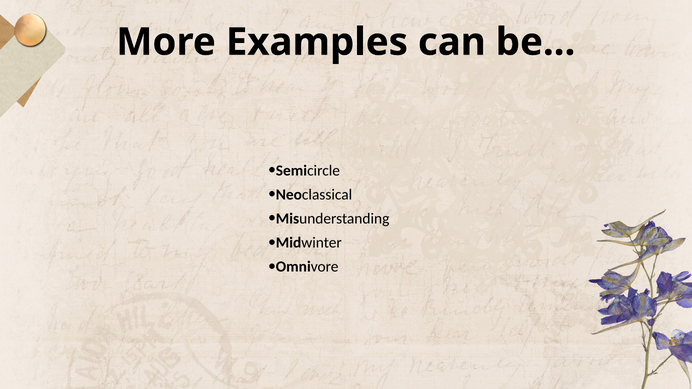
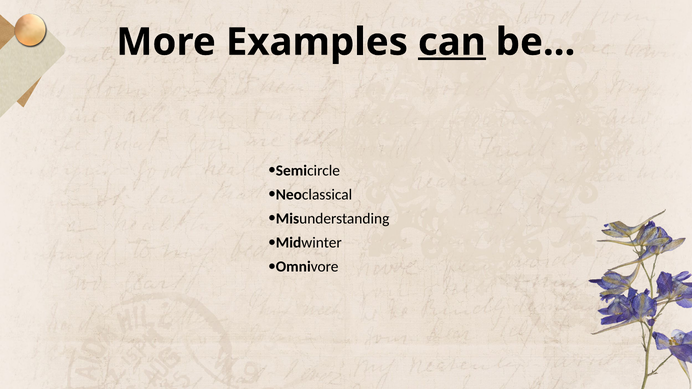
can underline: none -> present
